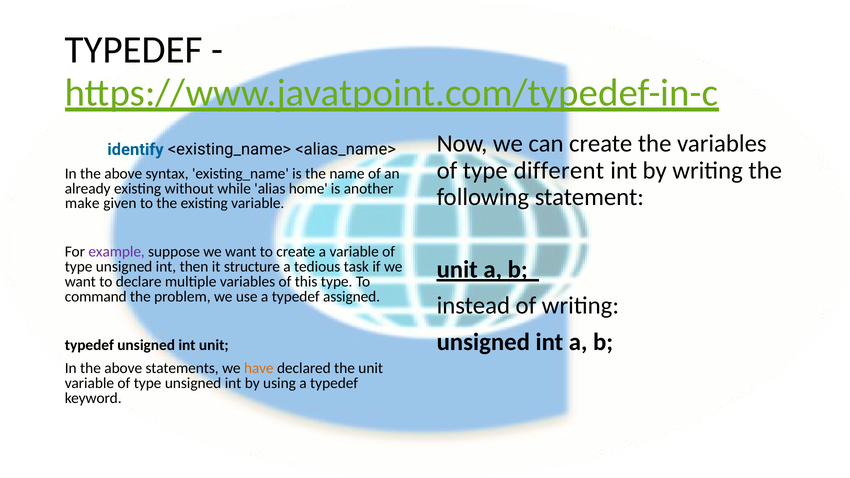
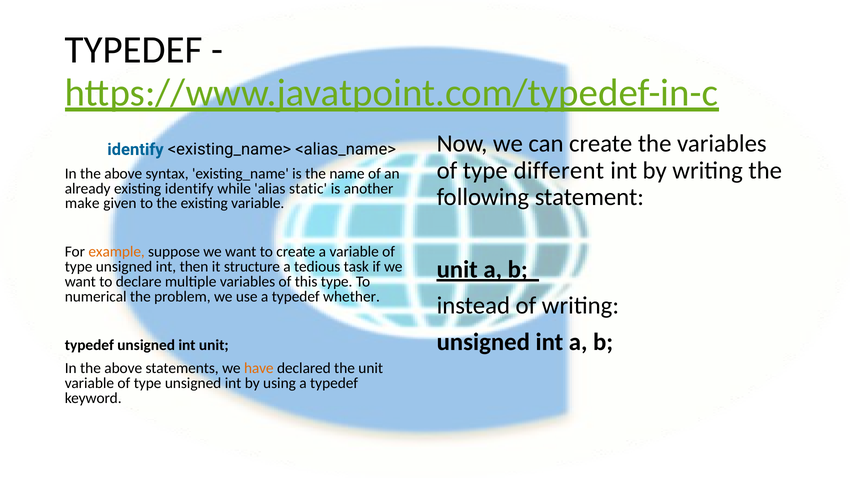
existing without: without -> identify
home: home -> static
example colour: purple -> orange
command: command -> numerical
assigned: assigned -> whether
